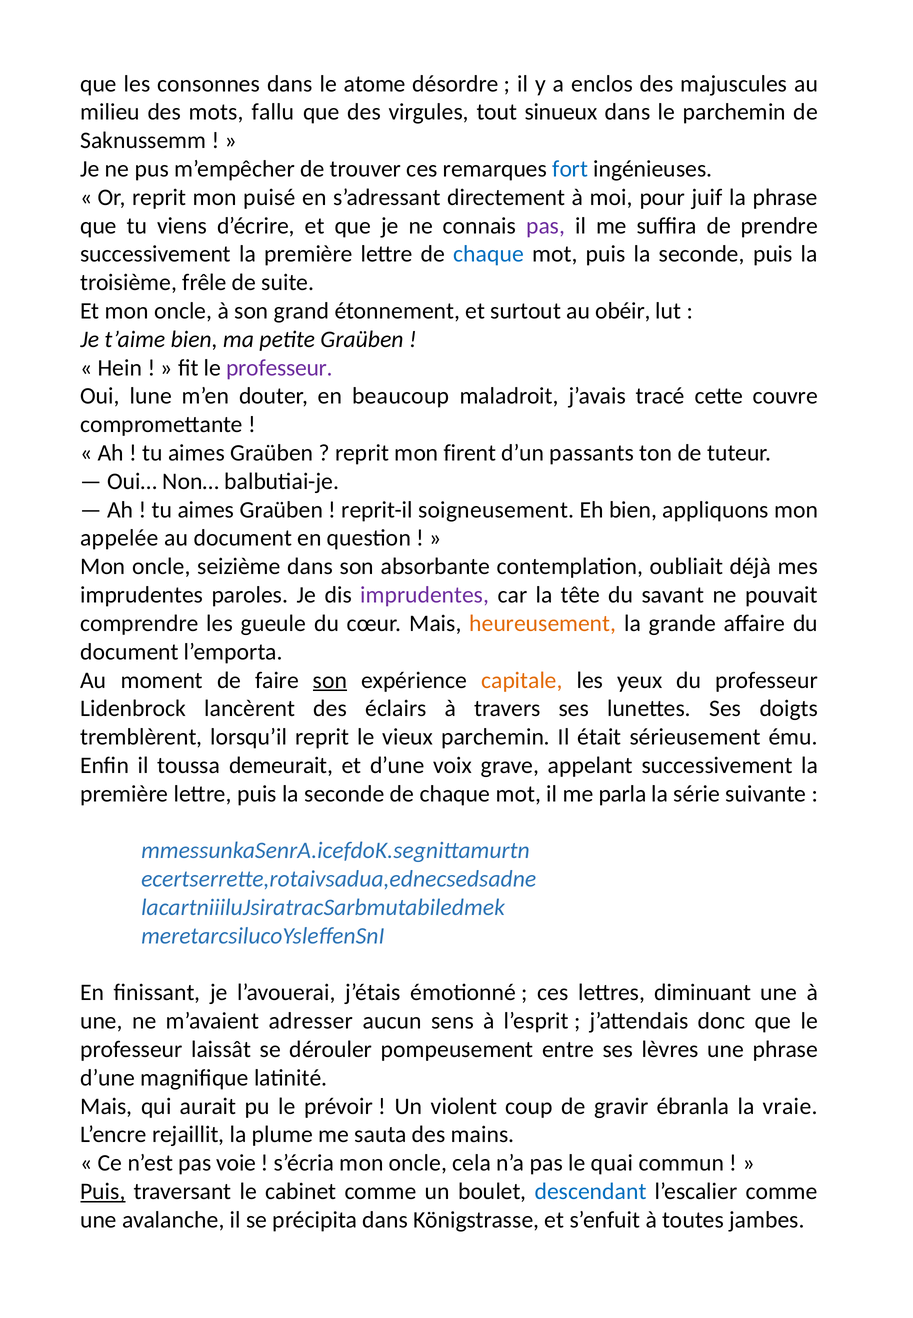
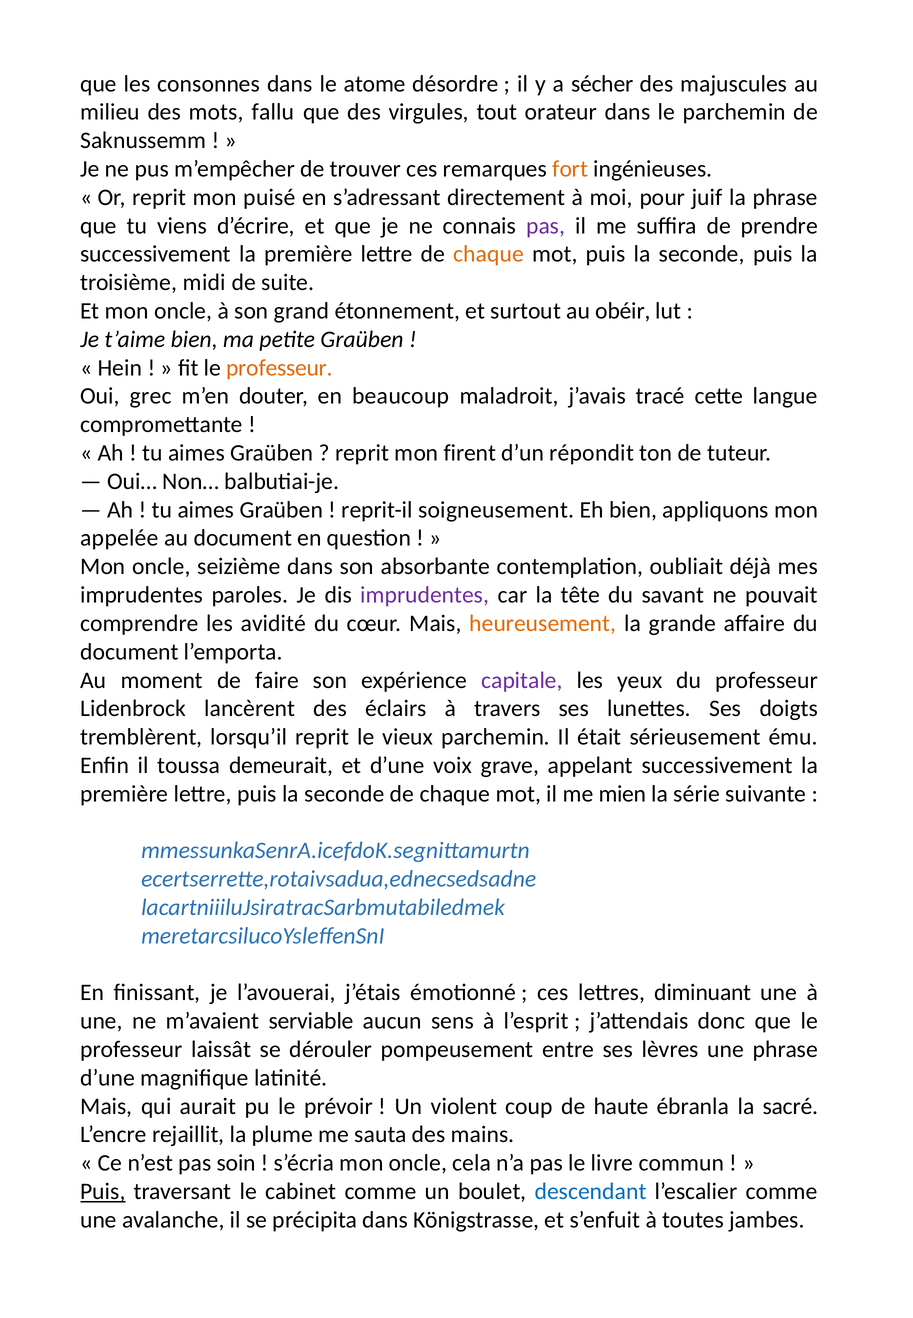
enclos: enclos -> sécher
sinueux: sinueux -> orateur
fort colour: blue -> orange
chaque at (489, 254) colour: blue -> orange
frêle: frêle -> midi
professeur at (280, 368) colour: purple -> orange
lune: lune -> grec
couvre: couvre -> langue
passants: passants -> répondit
gueule: gueule -> avidité
son at (330, 681) underline: present -> none
capitale colour: orange -> purple
parla: parla -> mien
adresser: adresser -> serviable
gravir: gravir -> haute
vraie: vraie -> sacré
voie: voie -> soin
quai: quai -> livre
